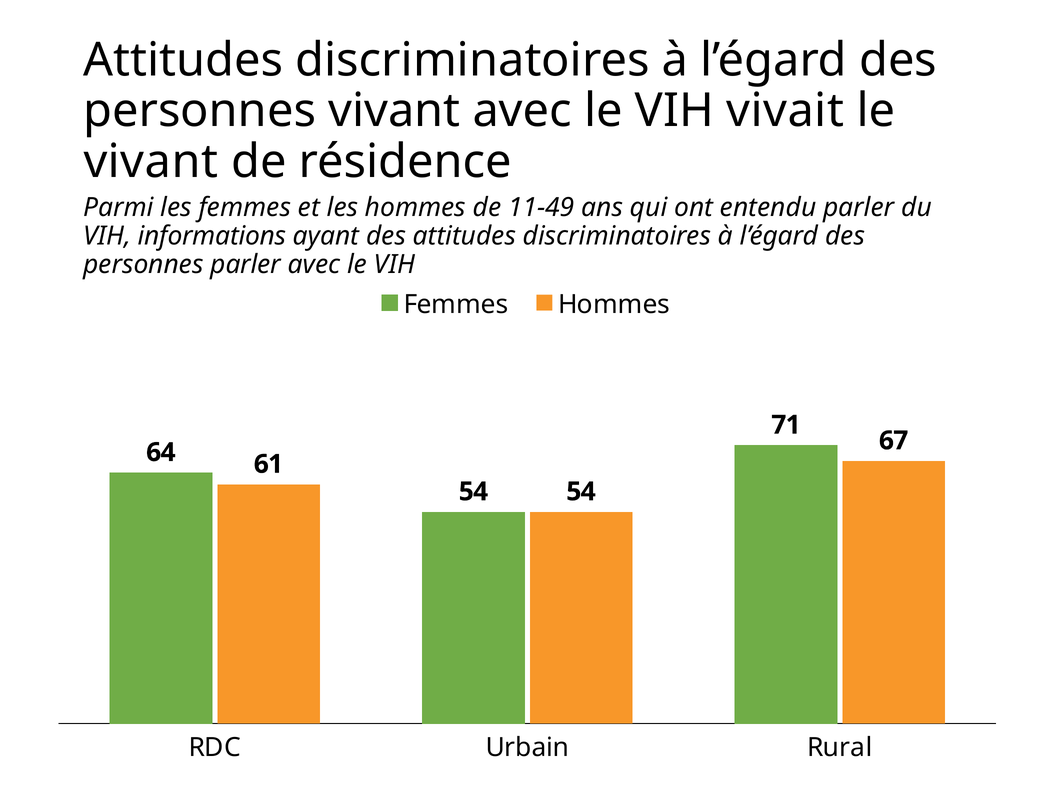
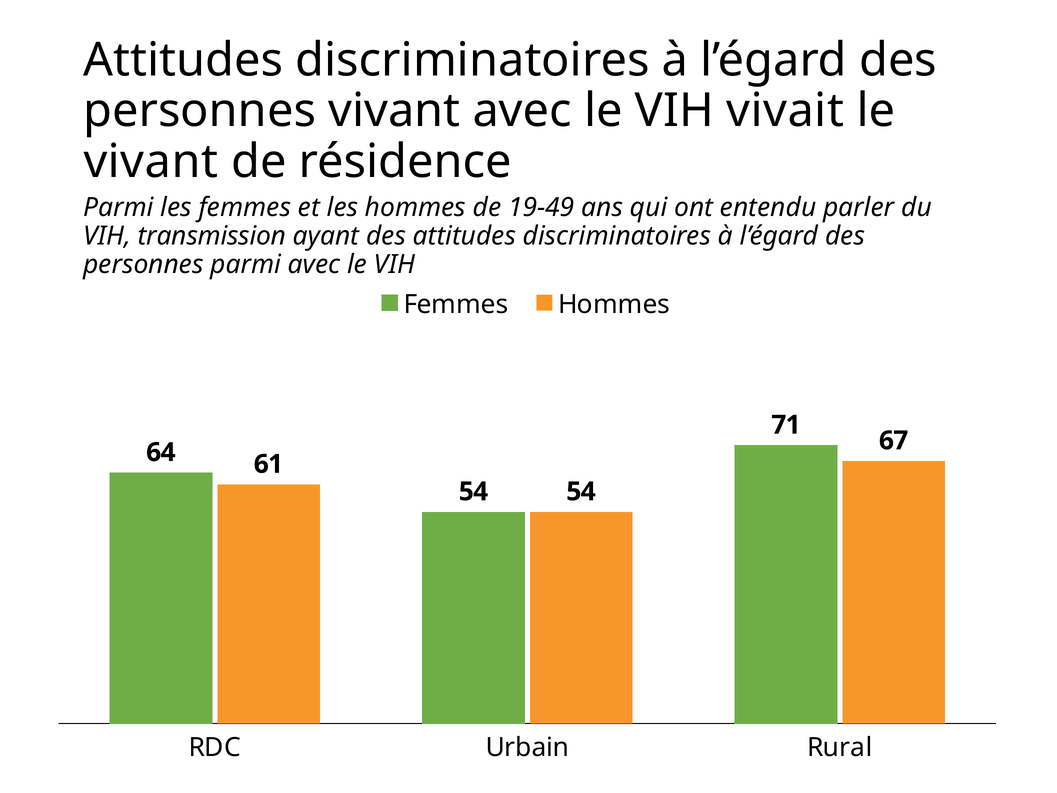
11-49: 11-49 -> 19-49
informations: informations -> transmission
personnes parler: parler -> parmi
